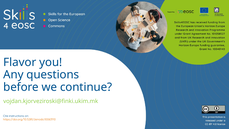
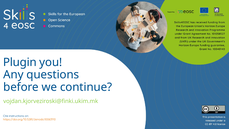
Flavor: Flavor -> Plugin
